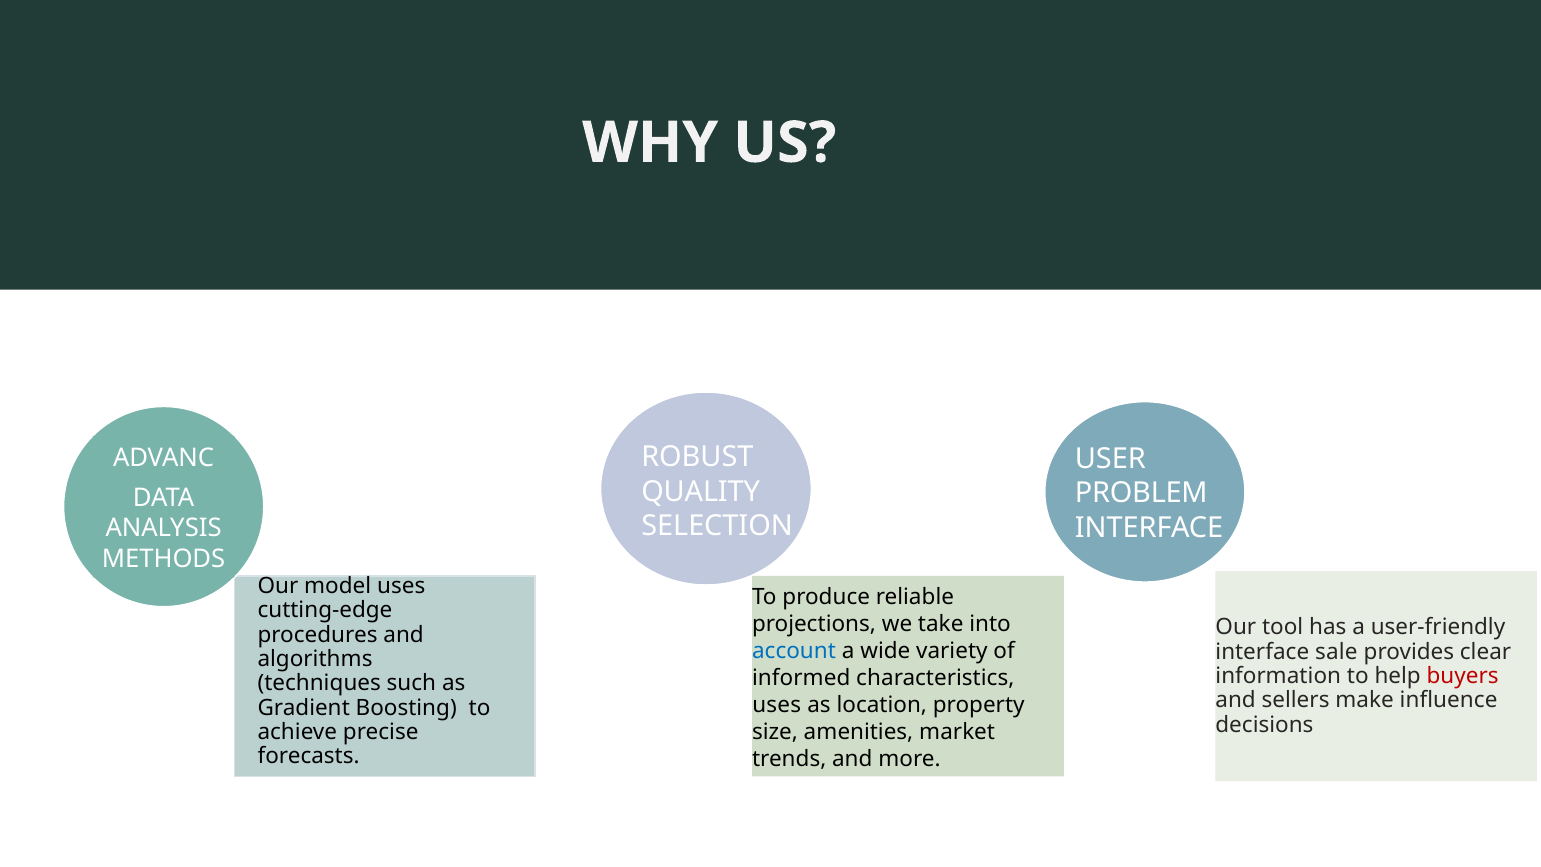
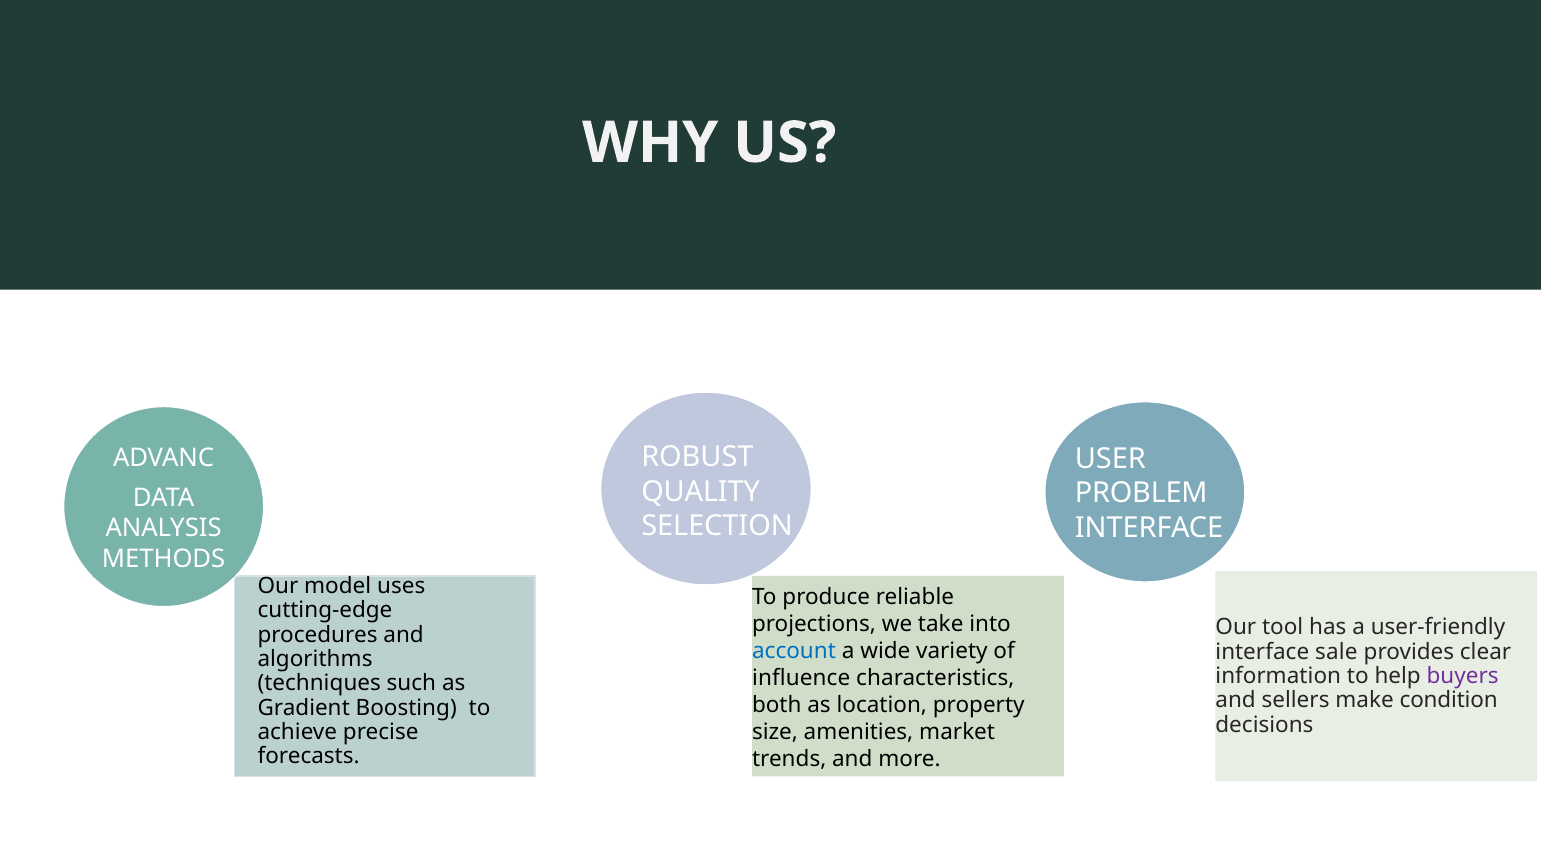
buyers colour: red -> purple
informed: informed -> influence
influence: influence -> condition
uses at (777, 705): uses -> both
